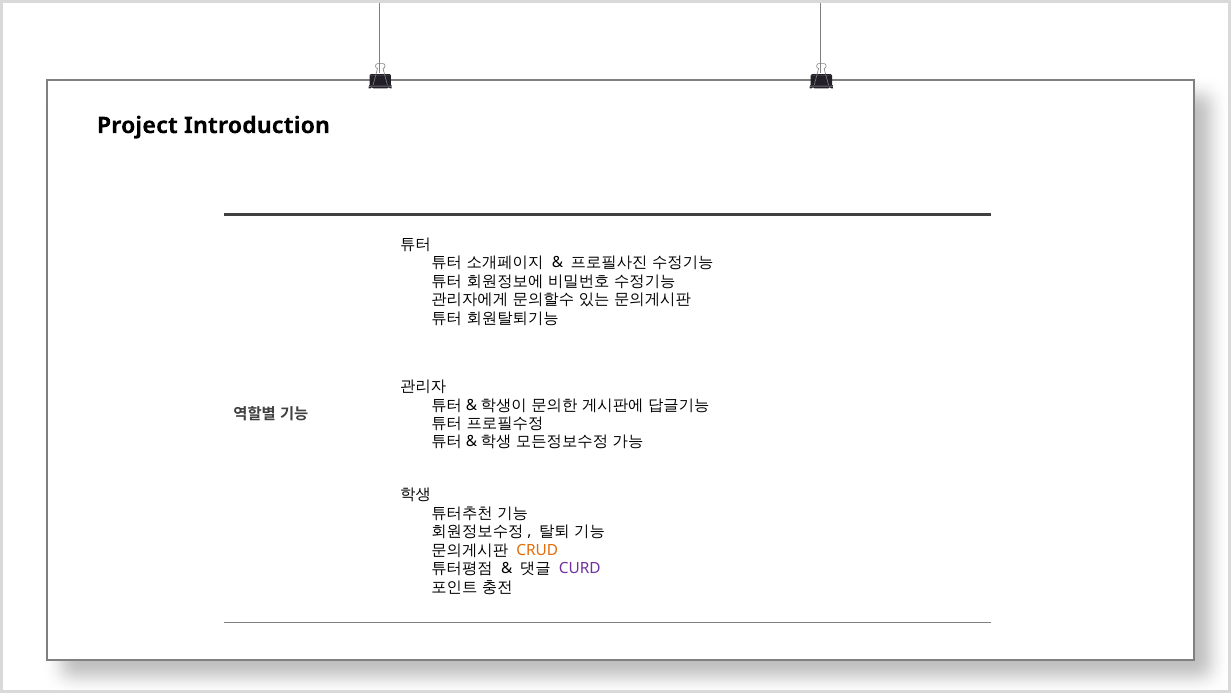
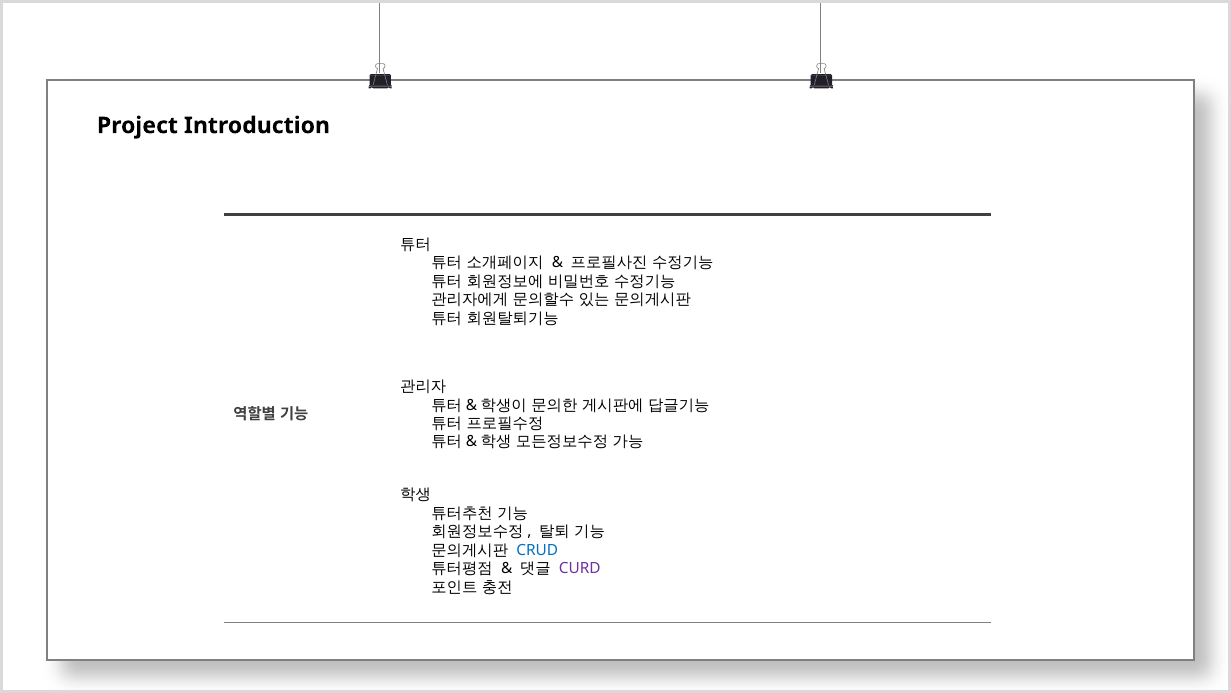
CRUD colour: orange -> blue
